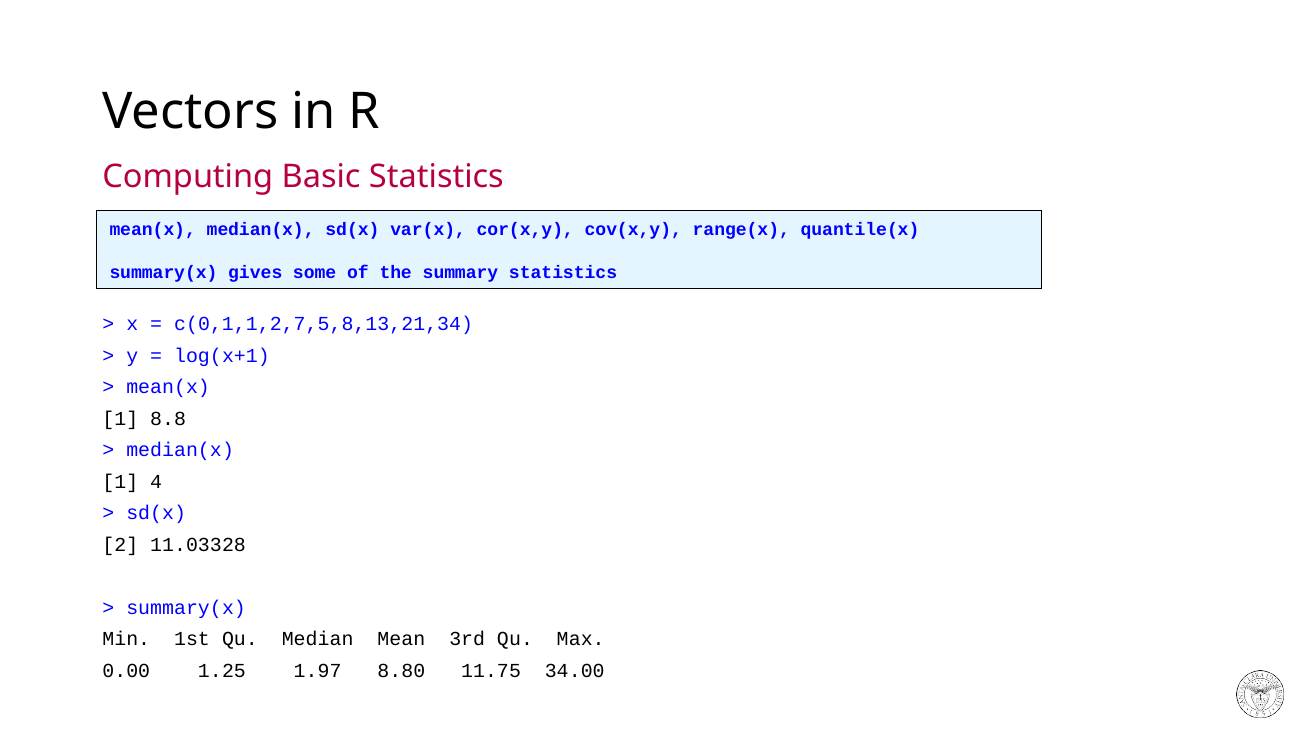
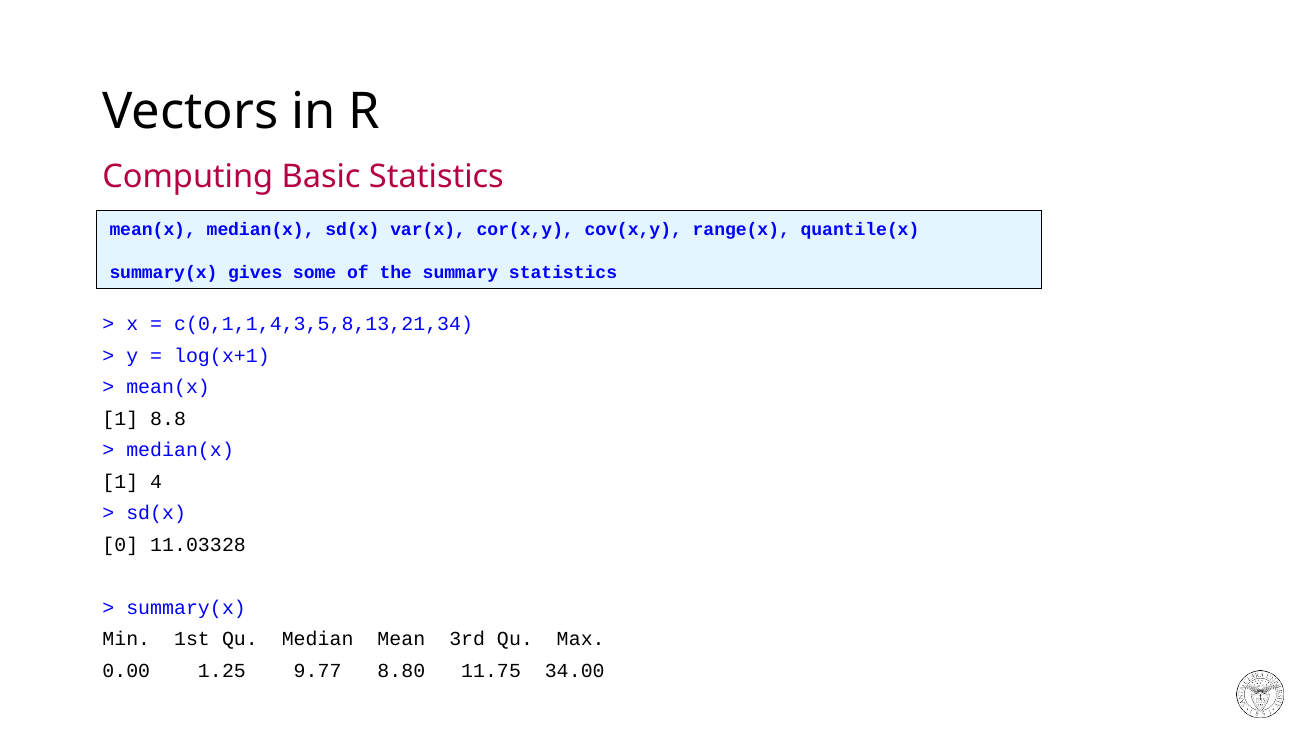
c(0,1,1,2,7,5,8,13,21,34: c(0,1,1,2,7,5,8,13,21,34 -> c(0,1,1,4,3,5,8,13,21,34
2: 2 -> 0
1.97: 1.97 -> 9.77
